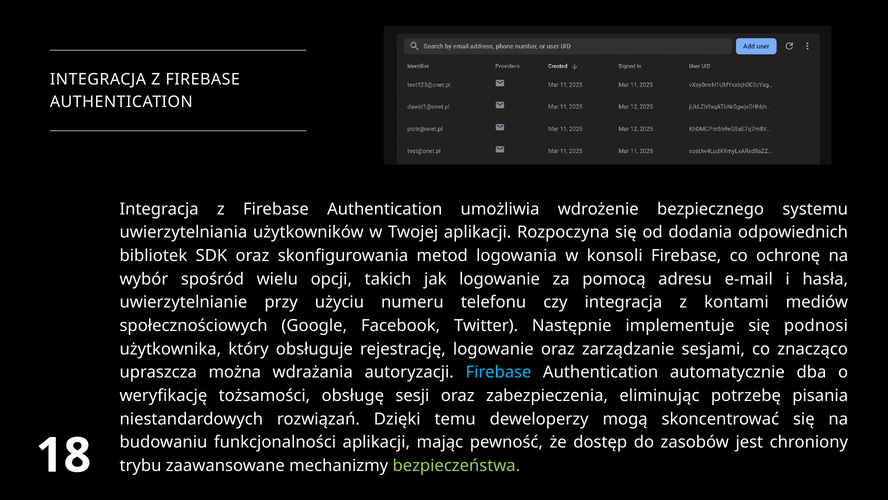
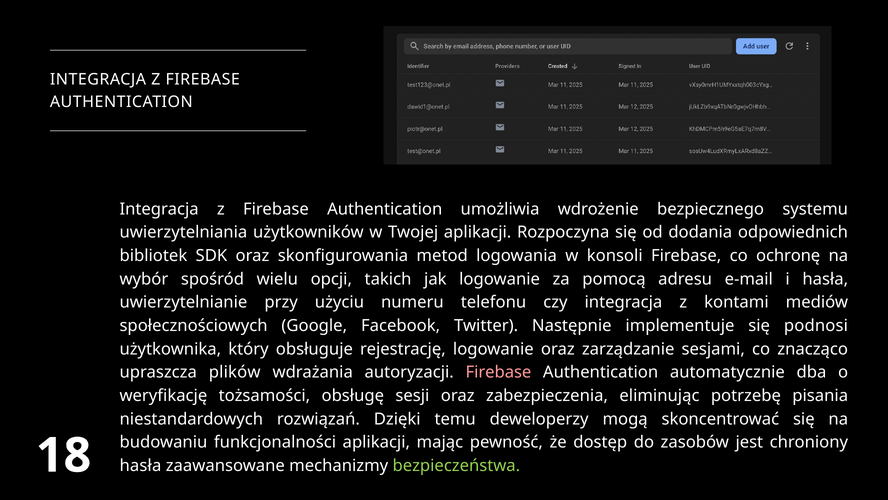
można: można -> plików
Firebase at (498, 372) colour: light blue -> pink
trybu at (141, 465): trybu -> hasła
